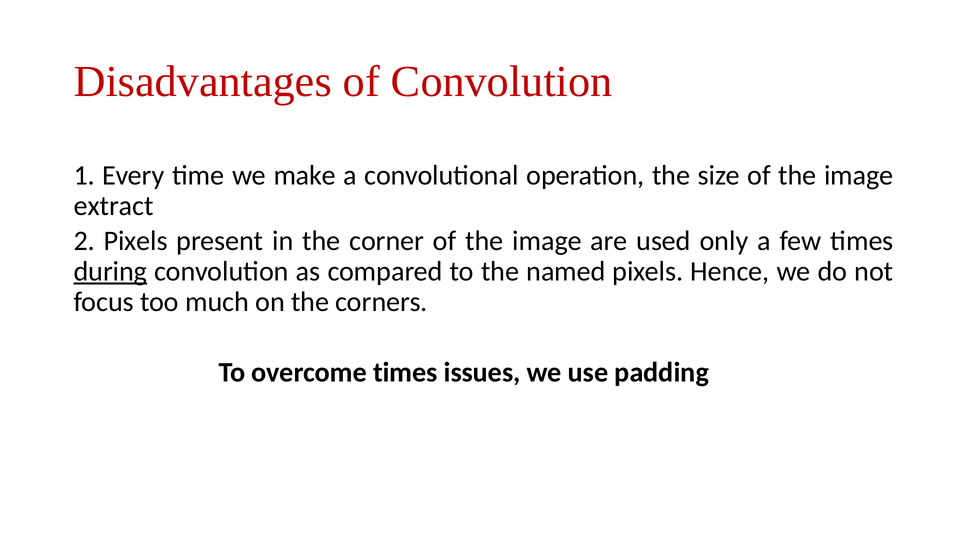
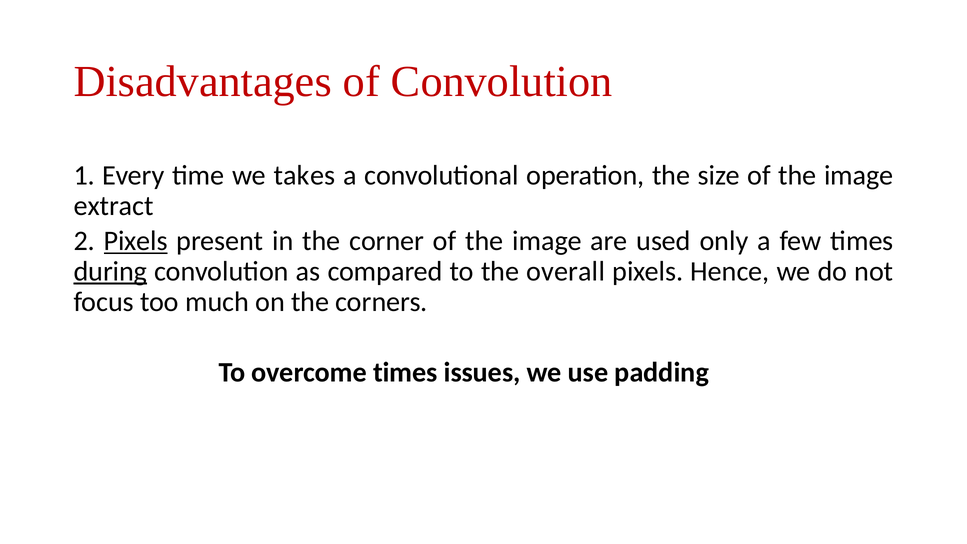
make: make -> takes
Pixels at (136, 241) underline: none -> present
named: named -> overall
